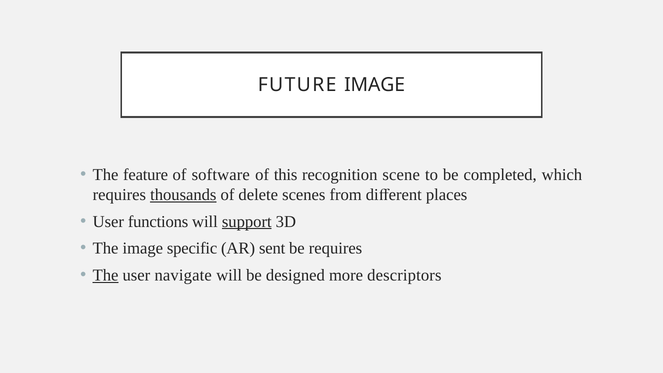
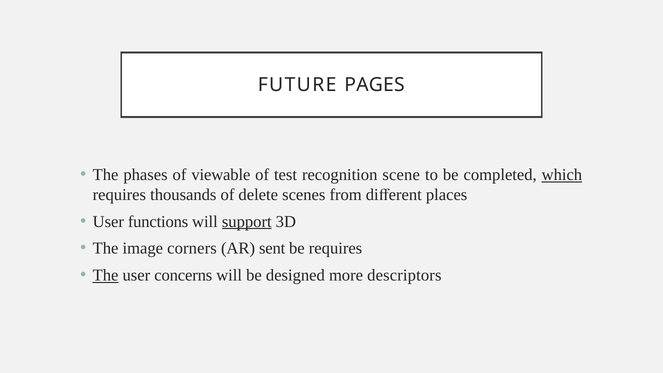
FUTURE IMAGE: IMAGE -> PAGES
feature: feature -> phases
software: software -> viewable
this: this -> test
which underline: none -> present
thousands underline: present -> none
specific: specific -> corners
navigate: navigate -> concerns
